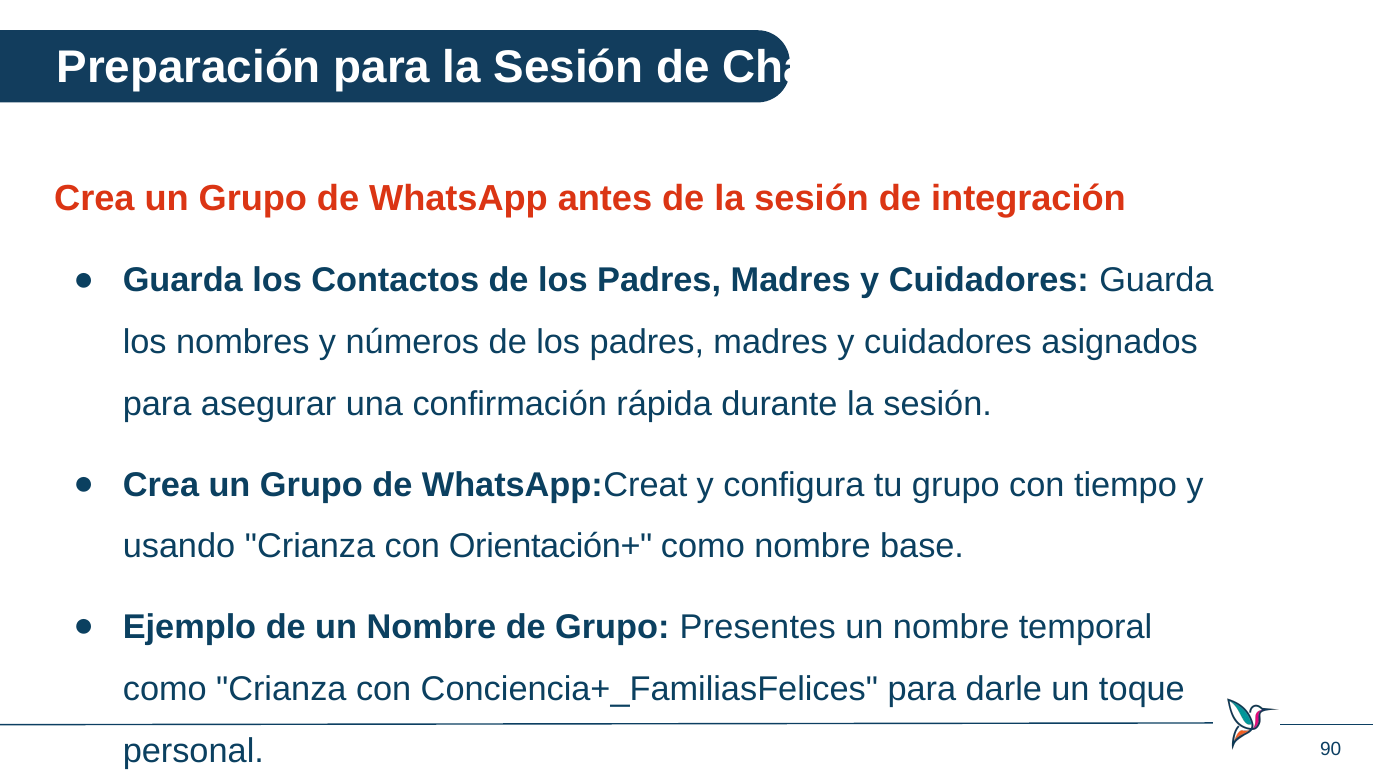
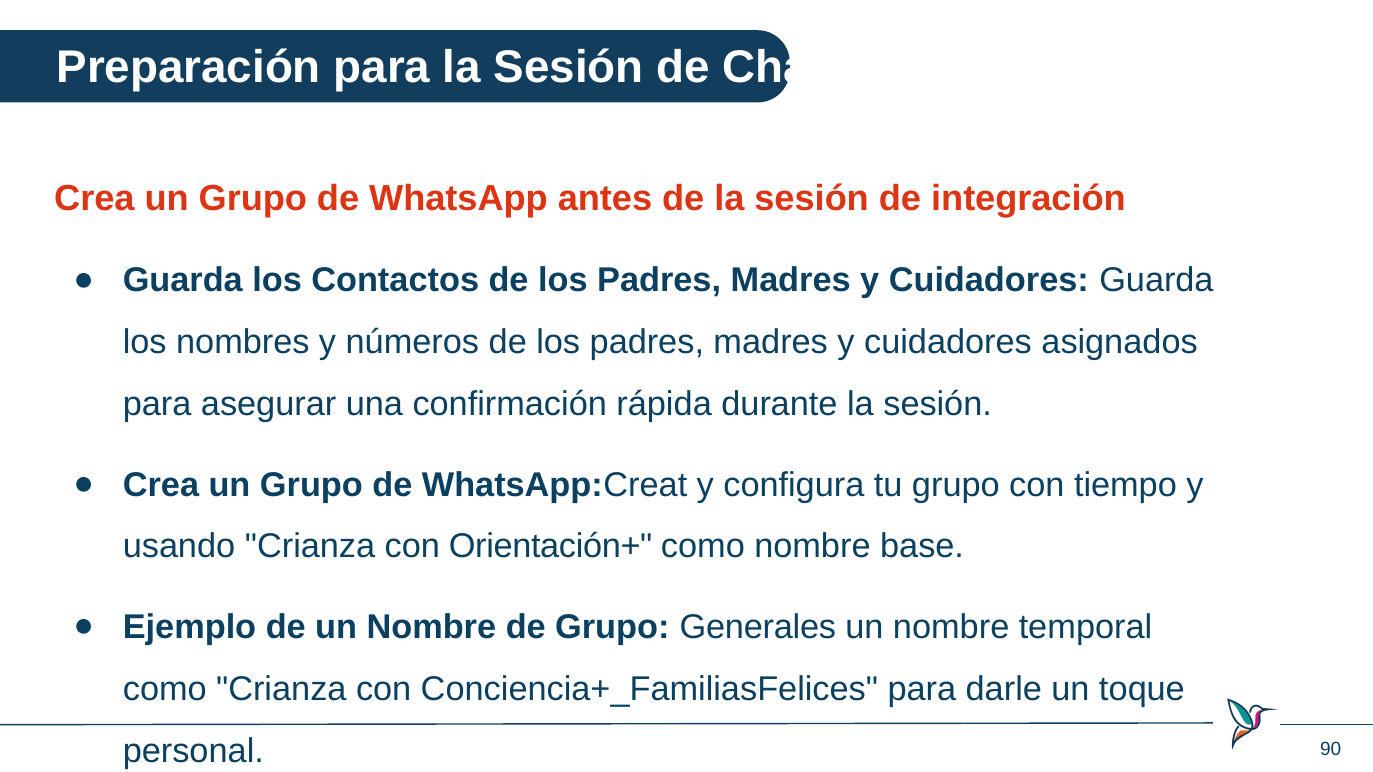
Presentes: Presentes -> Generales
